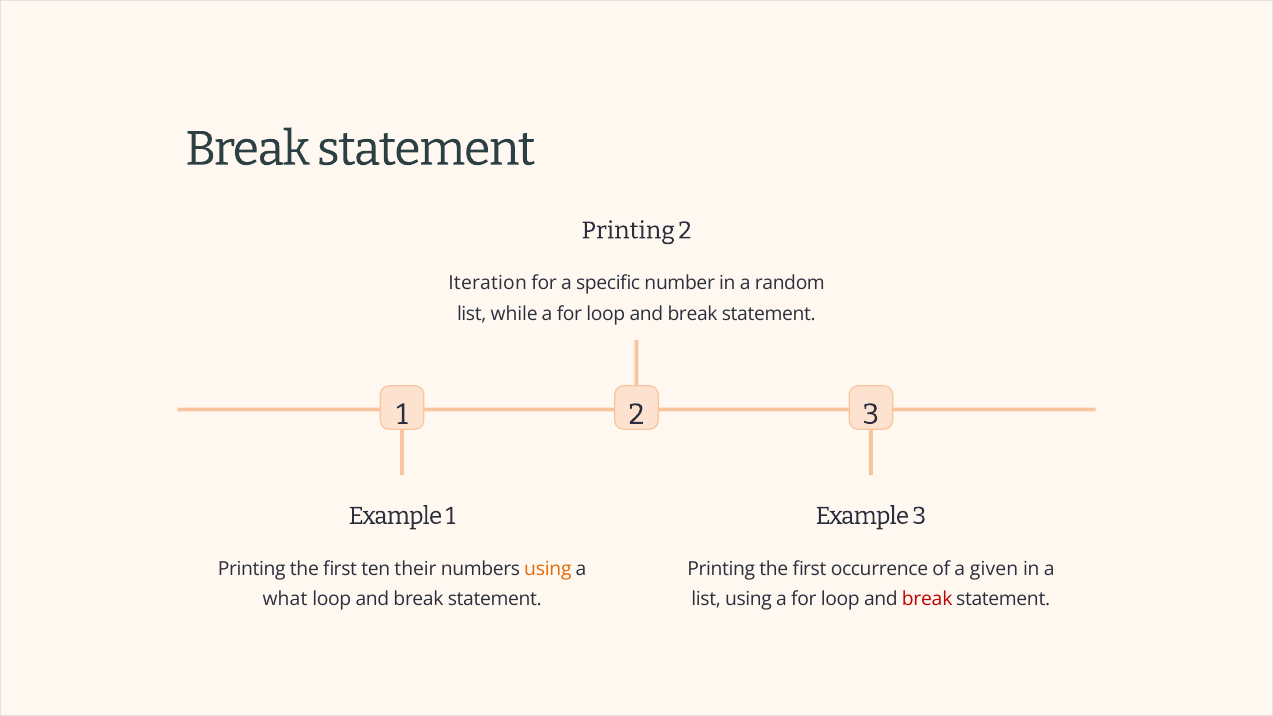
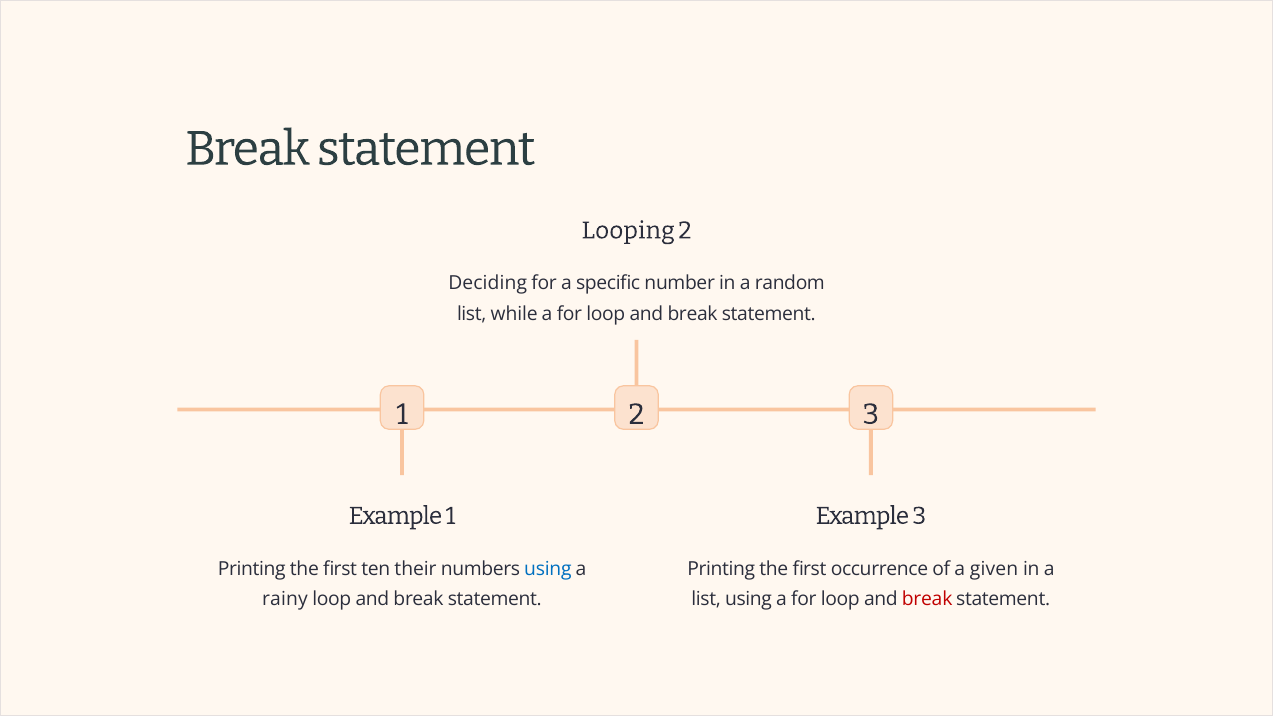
Printing at (628, 230): Printing -> Looping
Iteration: Iteration -> Deciding
using at (548, 569) colour: orange -> blue
what: what -> rainy
